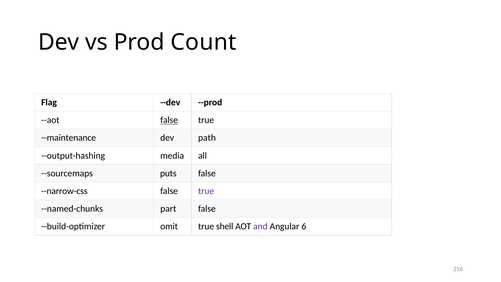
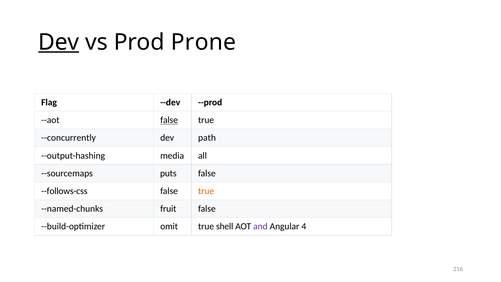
Dev at (59, 42) underline: none -> present
Count: Count -> Prone
--maintenance: --maintenance -> --concurrently
--narrow-css: --narrow-css -> --follows-css
true at (206, 191) colour: purple -> orange
part: part -> fruit
6: 6 -> 4
